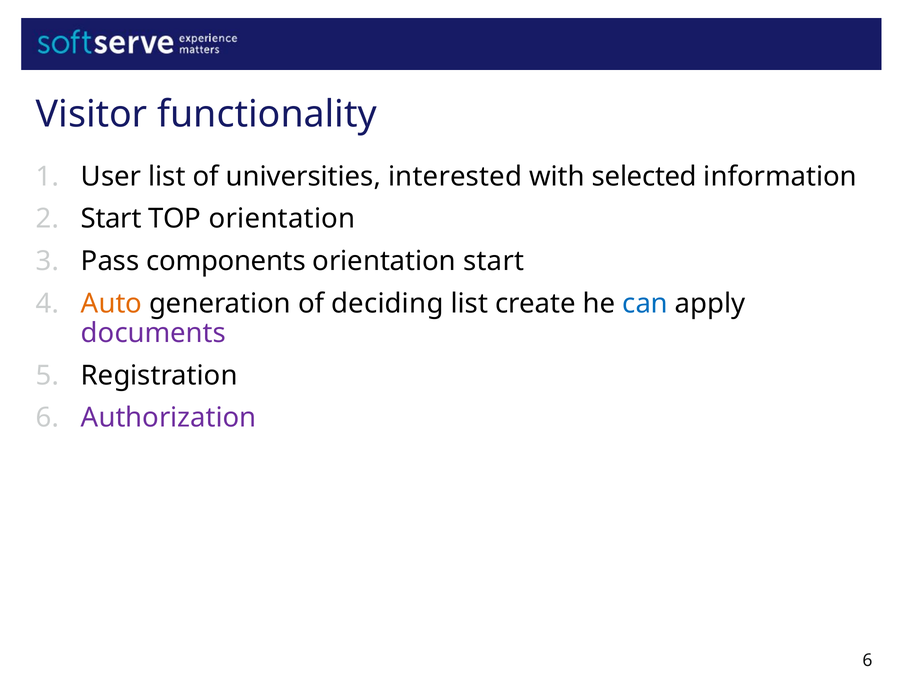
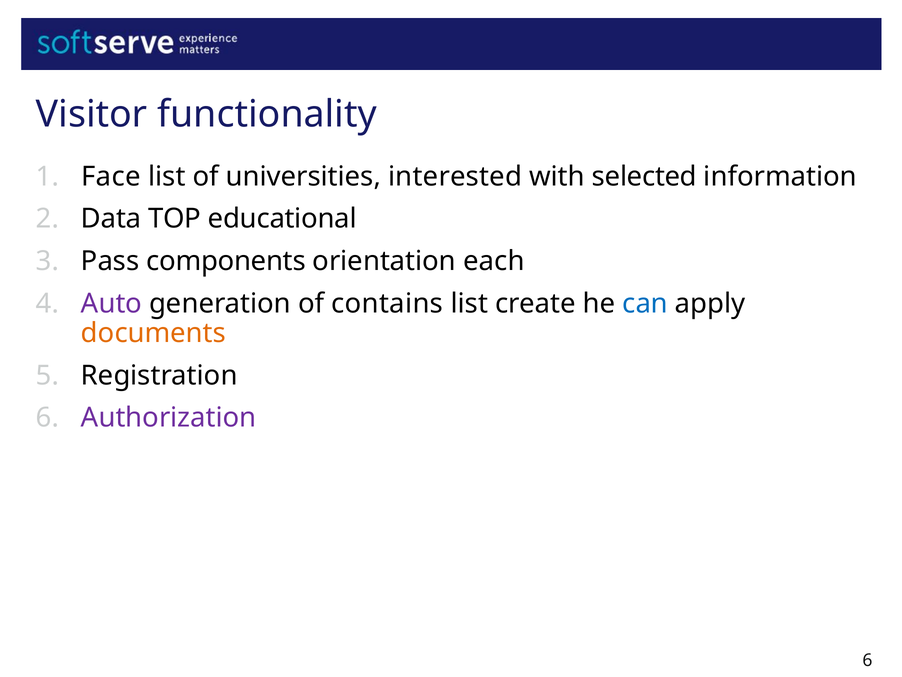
User: User -> Face
Start at (111, 219): Start -> Data
TOP orientation: orientation -> educational
orientation start: start -> each
Auto colour: orange -> purple
deciding: deciding -> contains
documents colour: purple -> orange
